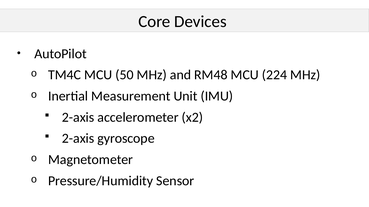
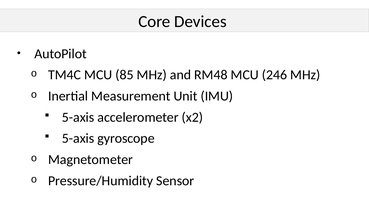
50: 50 -> 85
224: 224 -> 246
2-axis at (78, 118): 2-axis -> 5-axis
2-axis at (78, 139): 2-axis -> 5-axis
